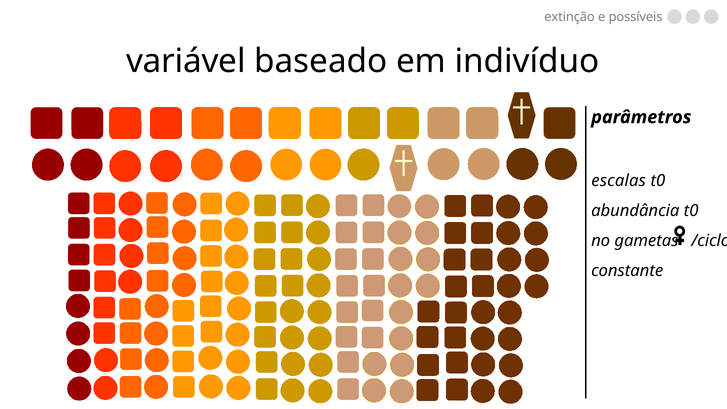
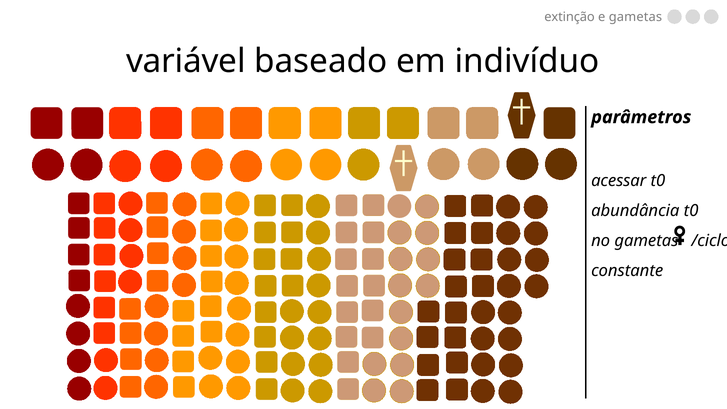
e possíveis: possíveis -> gametas
escalas: escalas -> acessar
